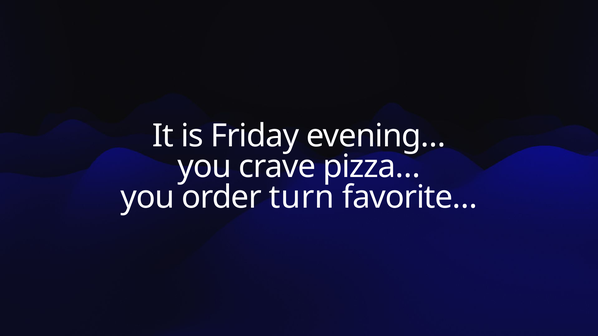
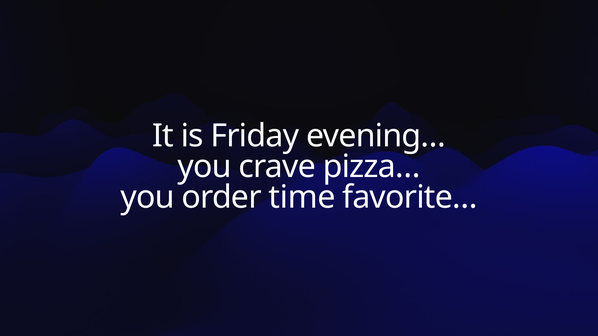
turn: turn -> time
